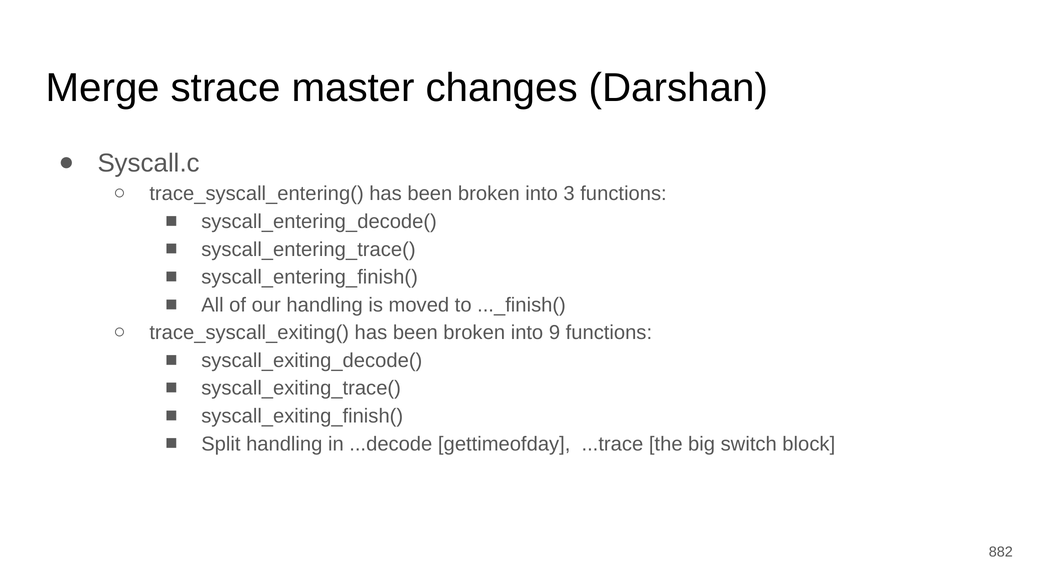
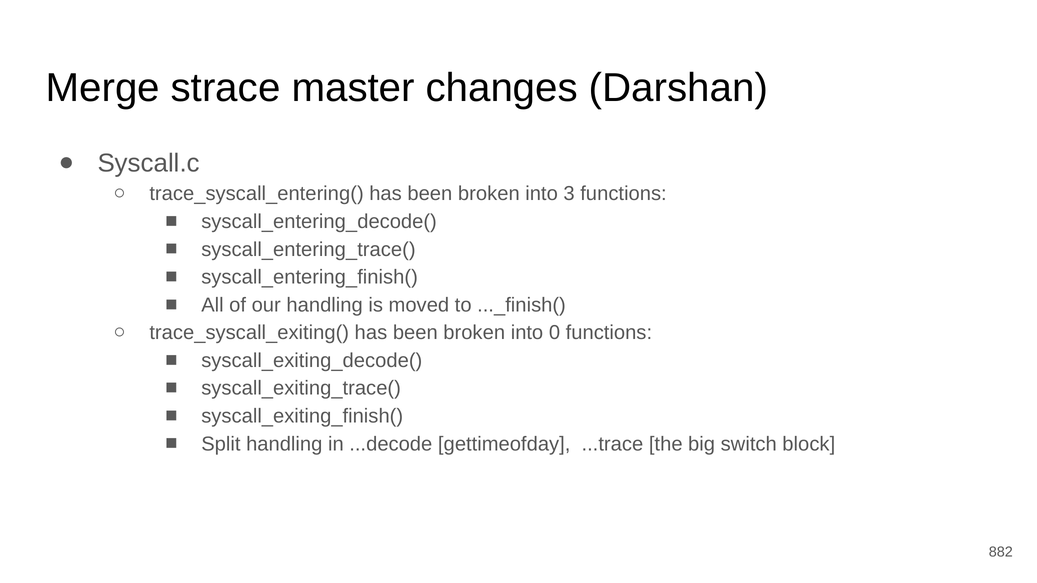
9: 9 -> 0
